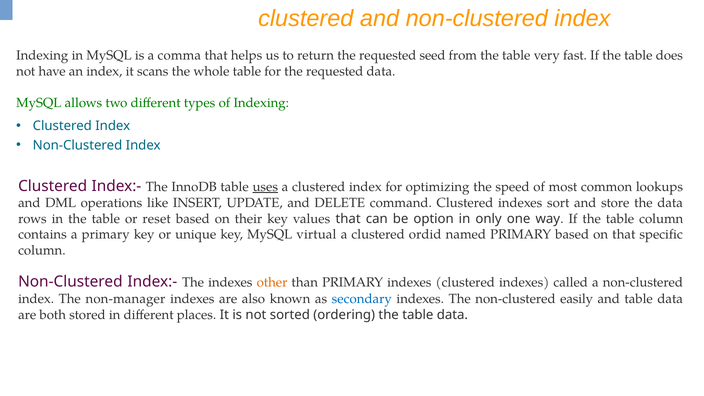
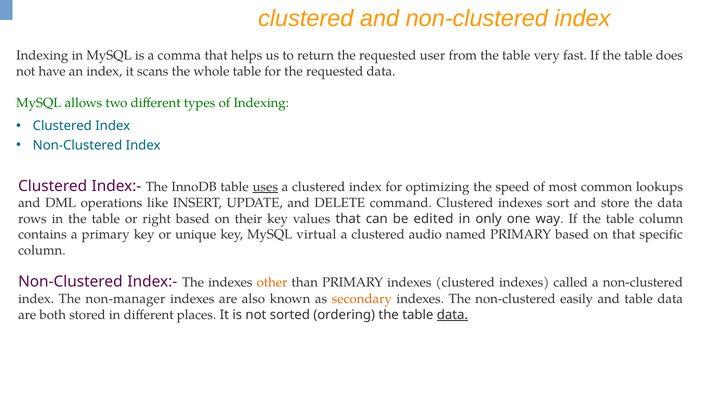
seed: seed -> user
reset: reset -> right
option: option -> edited
ordid: ordid -> audio
secondary colour: blue -> orange
data at (452, 315) underline: none -> present
